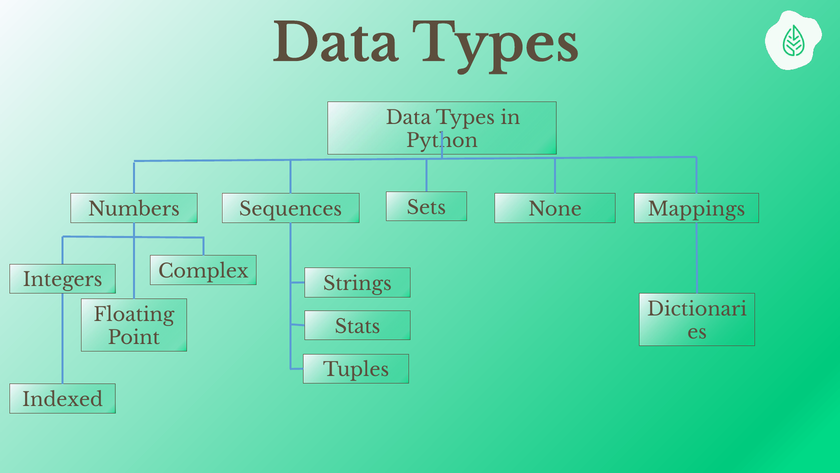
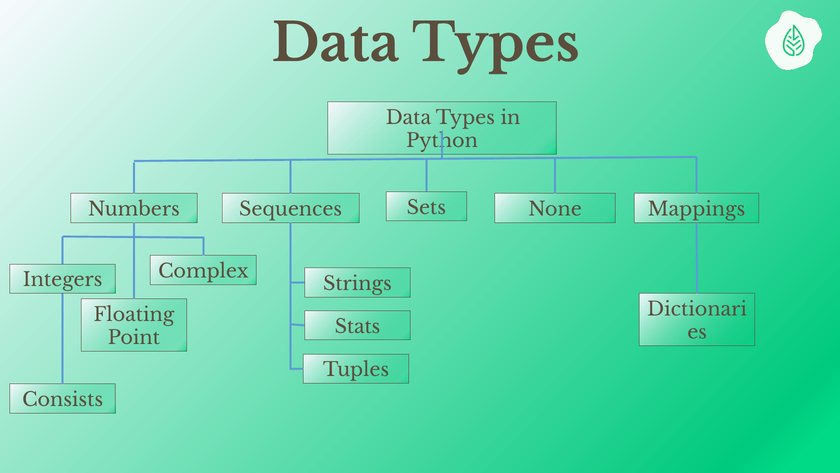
Indexed: Indexed -> Consists
